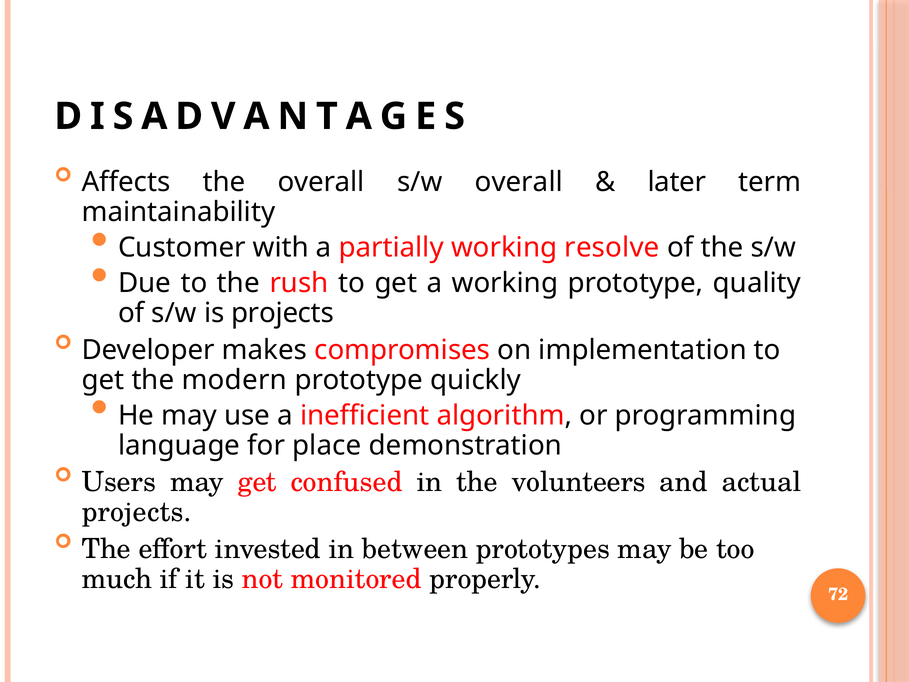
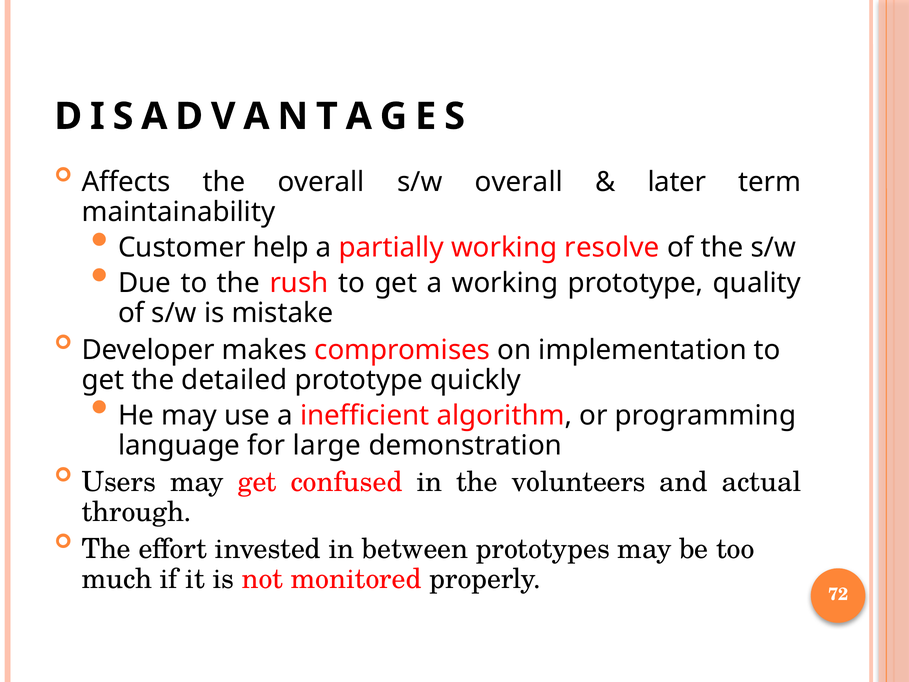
with: with -> help
is projects: projects -> mistake
modern: modern -> detailed
place: place -> large
projects at (137, 512): projects -> through
